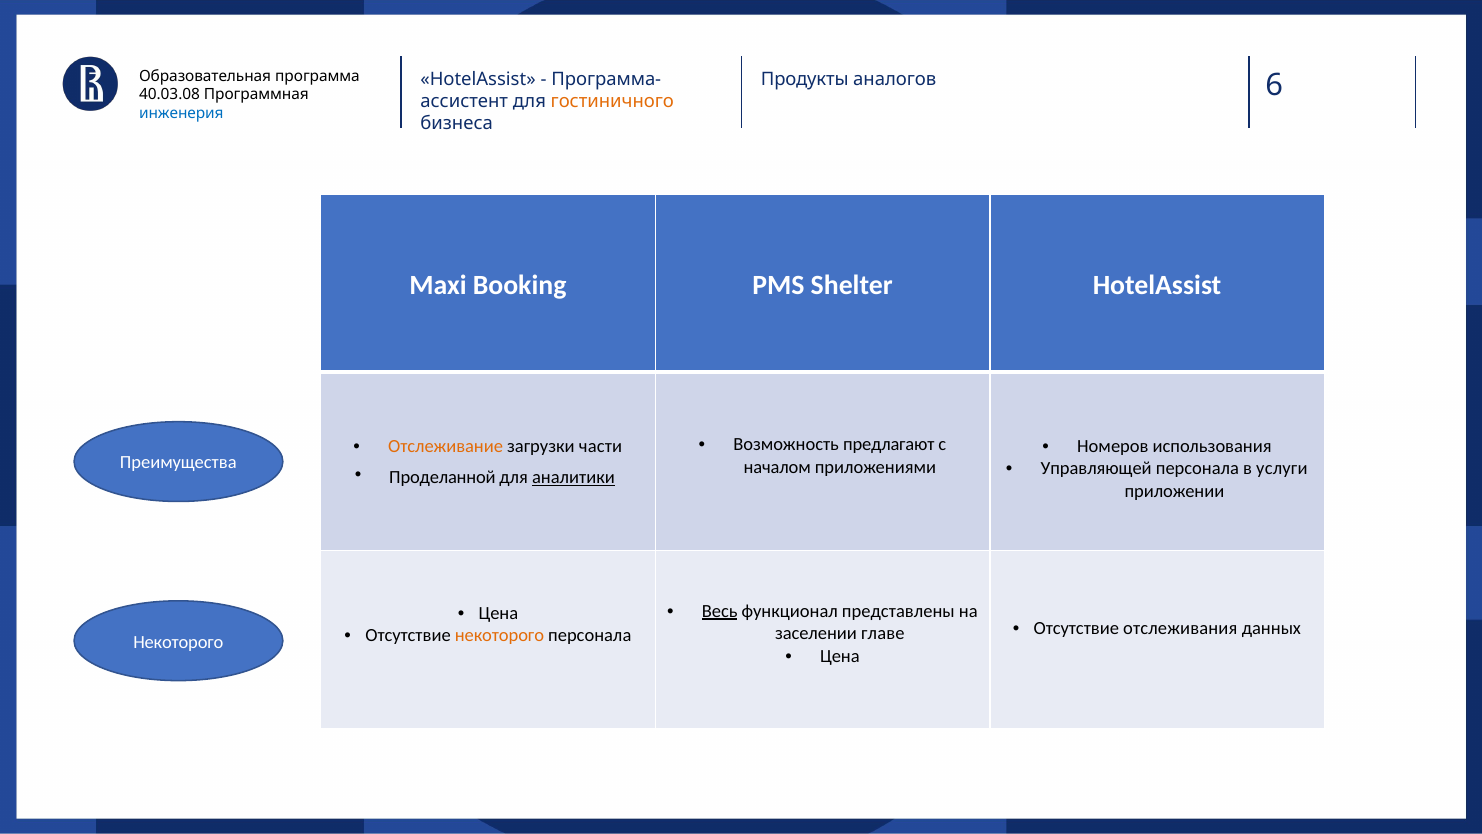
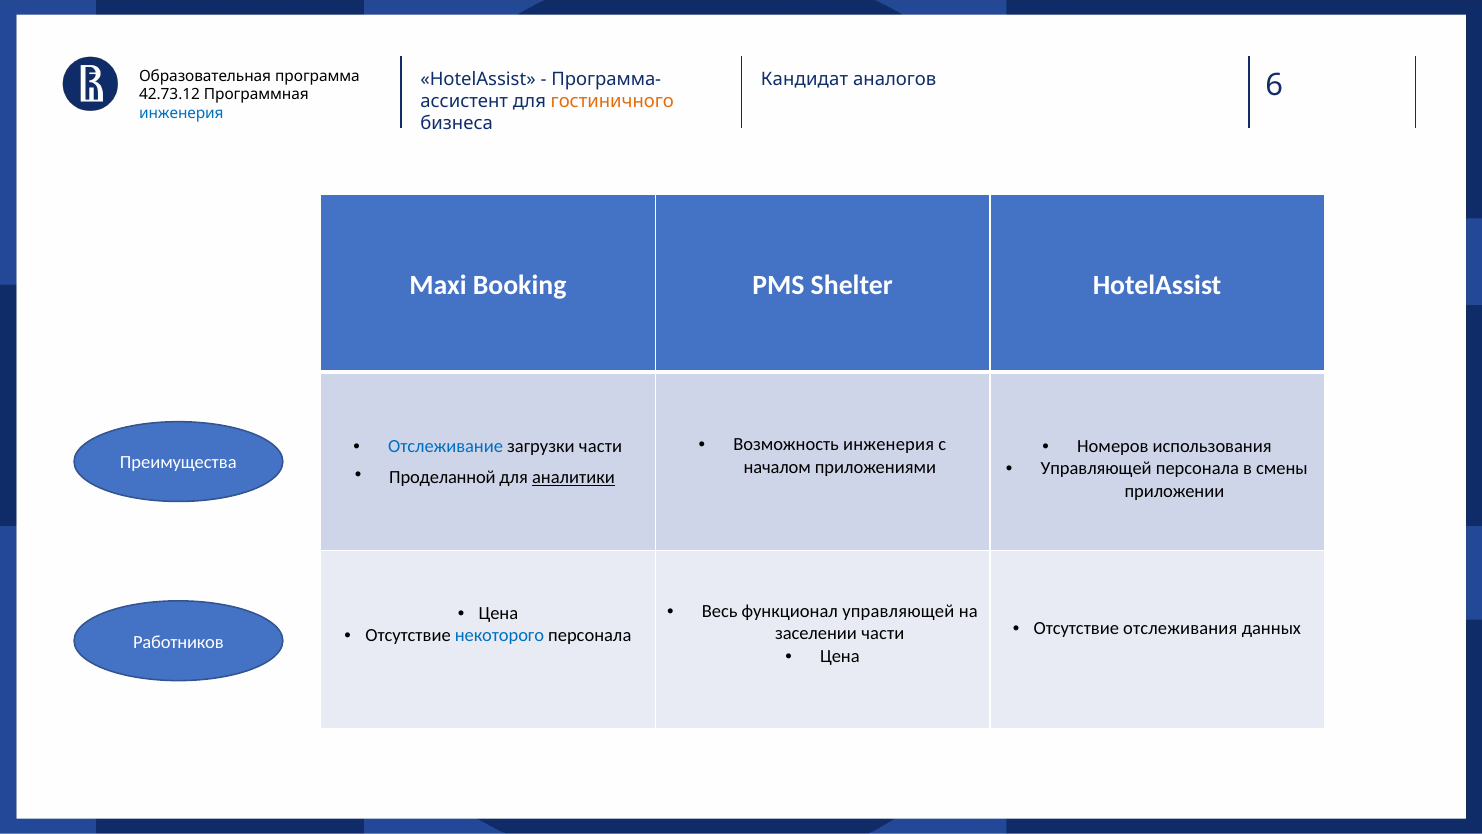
Продукты: Продукты -> Кандидат
40.03.08: 40.03.08 -> 42.73.12
Возможность предлагают: предлагают -> инженерия
Отслеживание colour: orange -> blue
услуги: услуги -> смены
Весь underline: present -> none
функционал представлены: представлены -> управляющей
заселении главе: главе -> части
некоторого at (499, 635) colour: orange -> blue
Некоторого at (178, 642): Некоторого -> Работников
